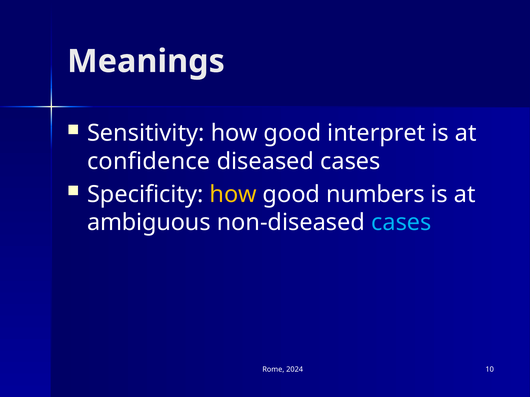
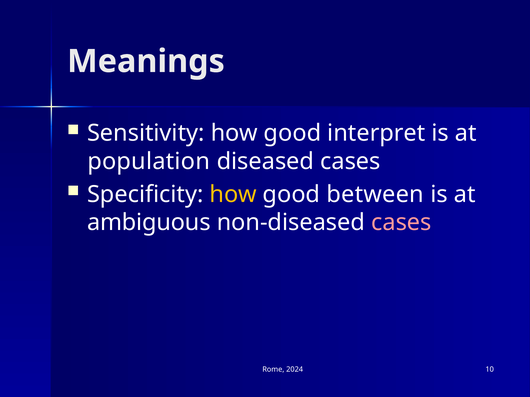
confidence: confidence -> population
numbers: numbers -> between
cases at (401, 223) colour: light blue -> pink
